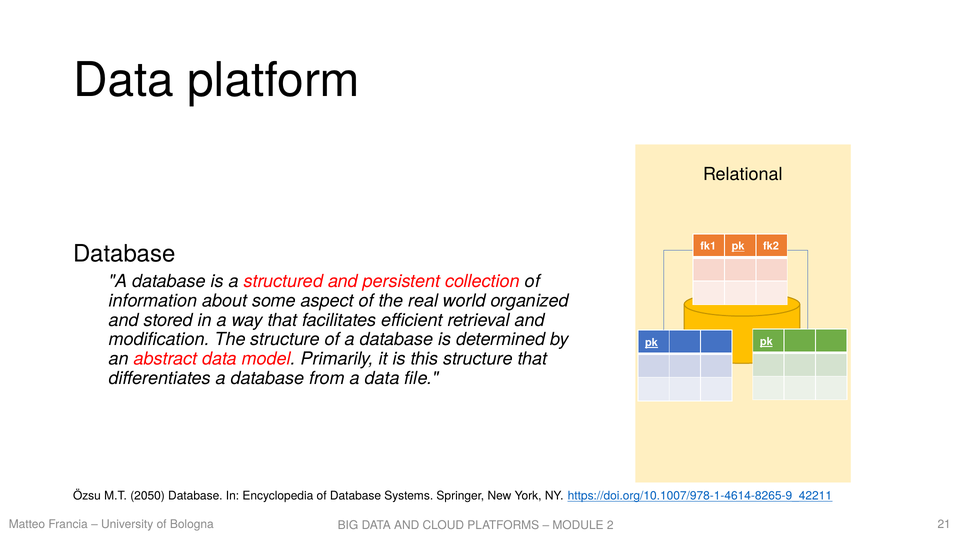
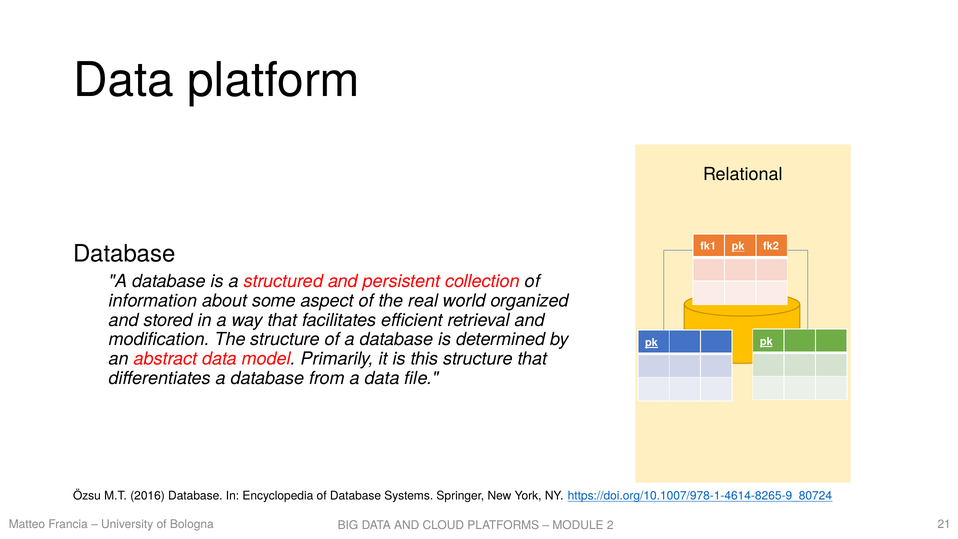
2050: 2050 -> 2016
https://doi.org/10.1007/978-1-4614-8265-9_42211: https://doi.org/10.1007/978-1-4614-8265-9_42211 -> https://doi.org/10.1007/978-1-4614-8265-9_80724
